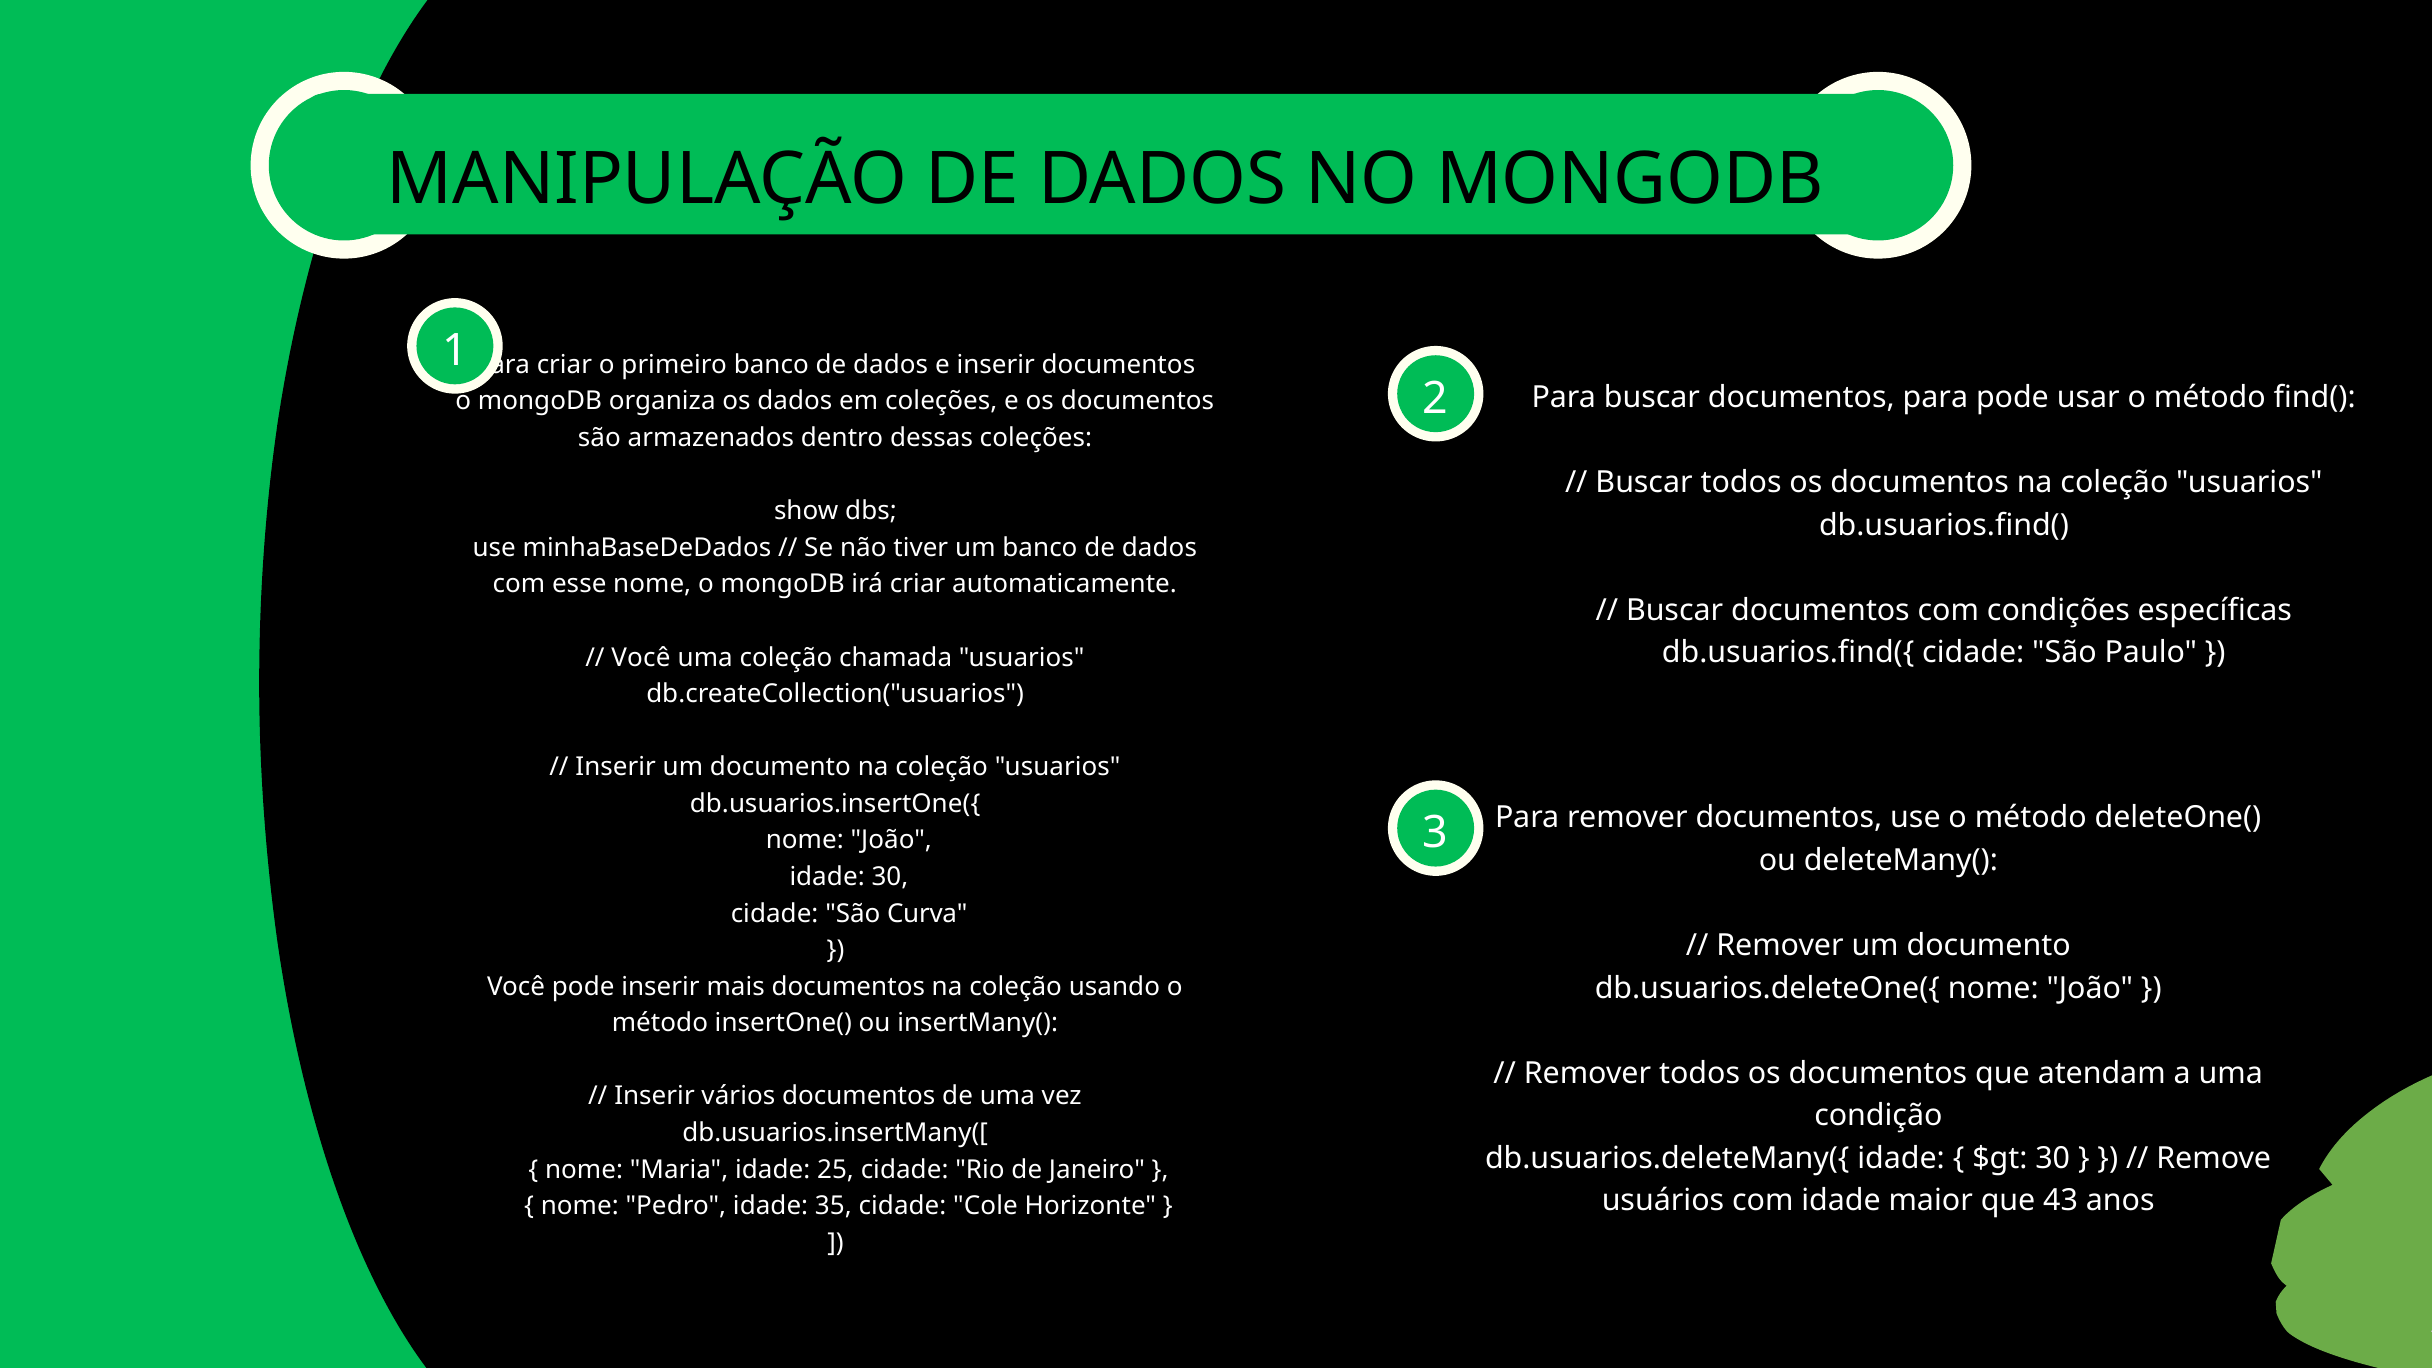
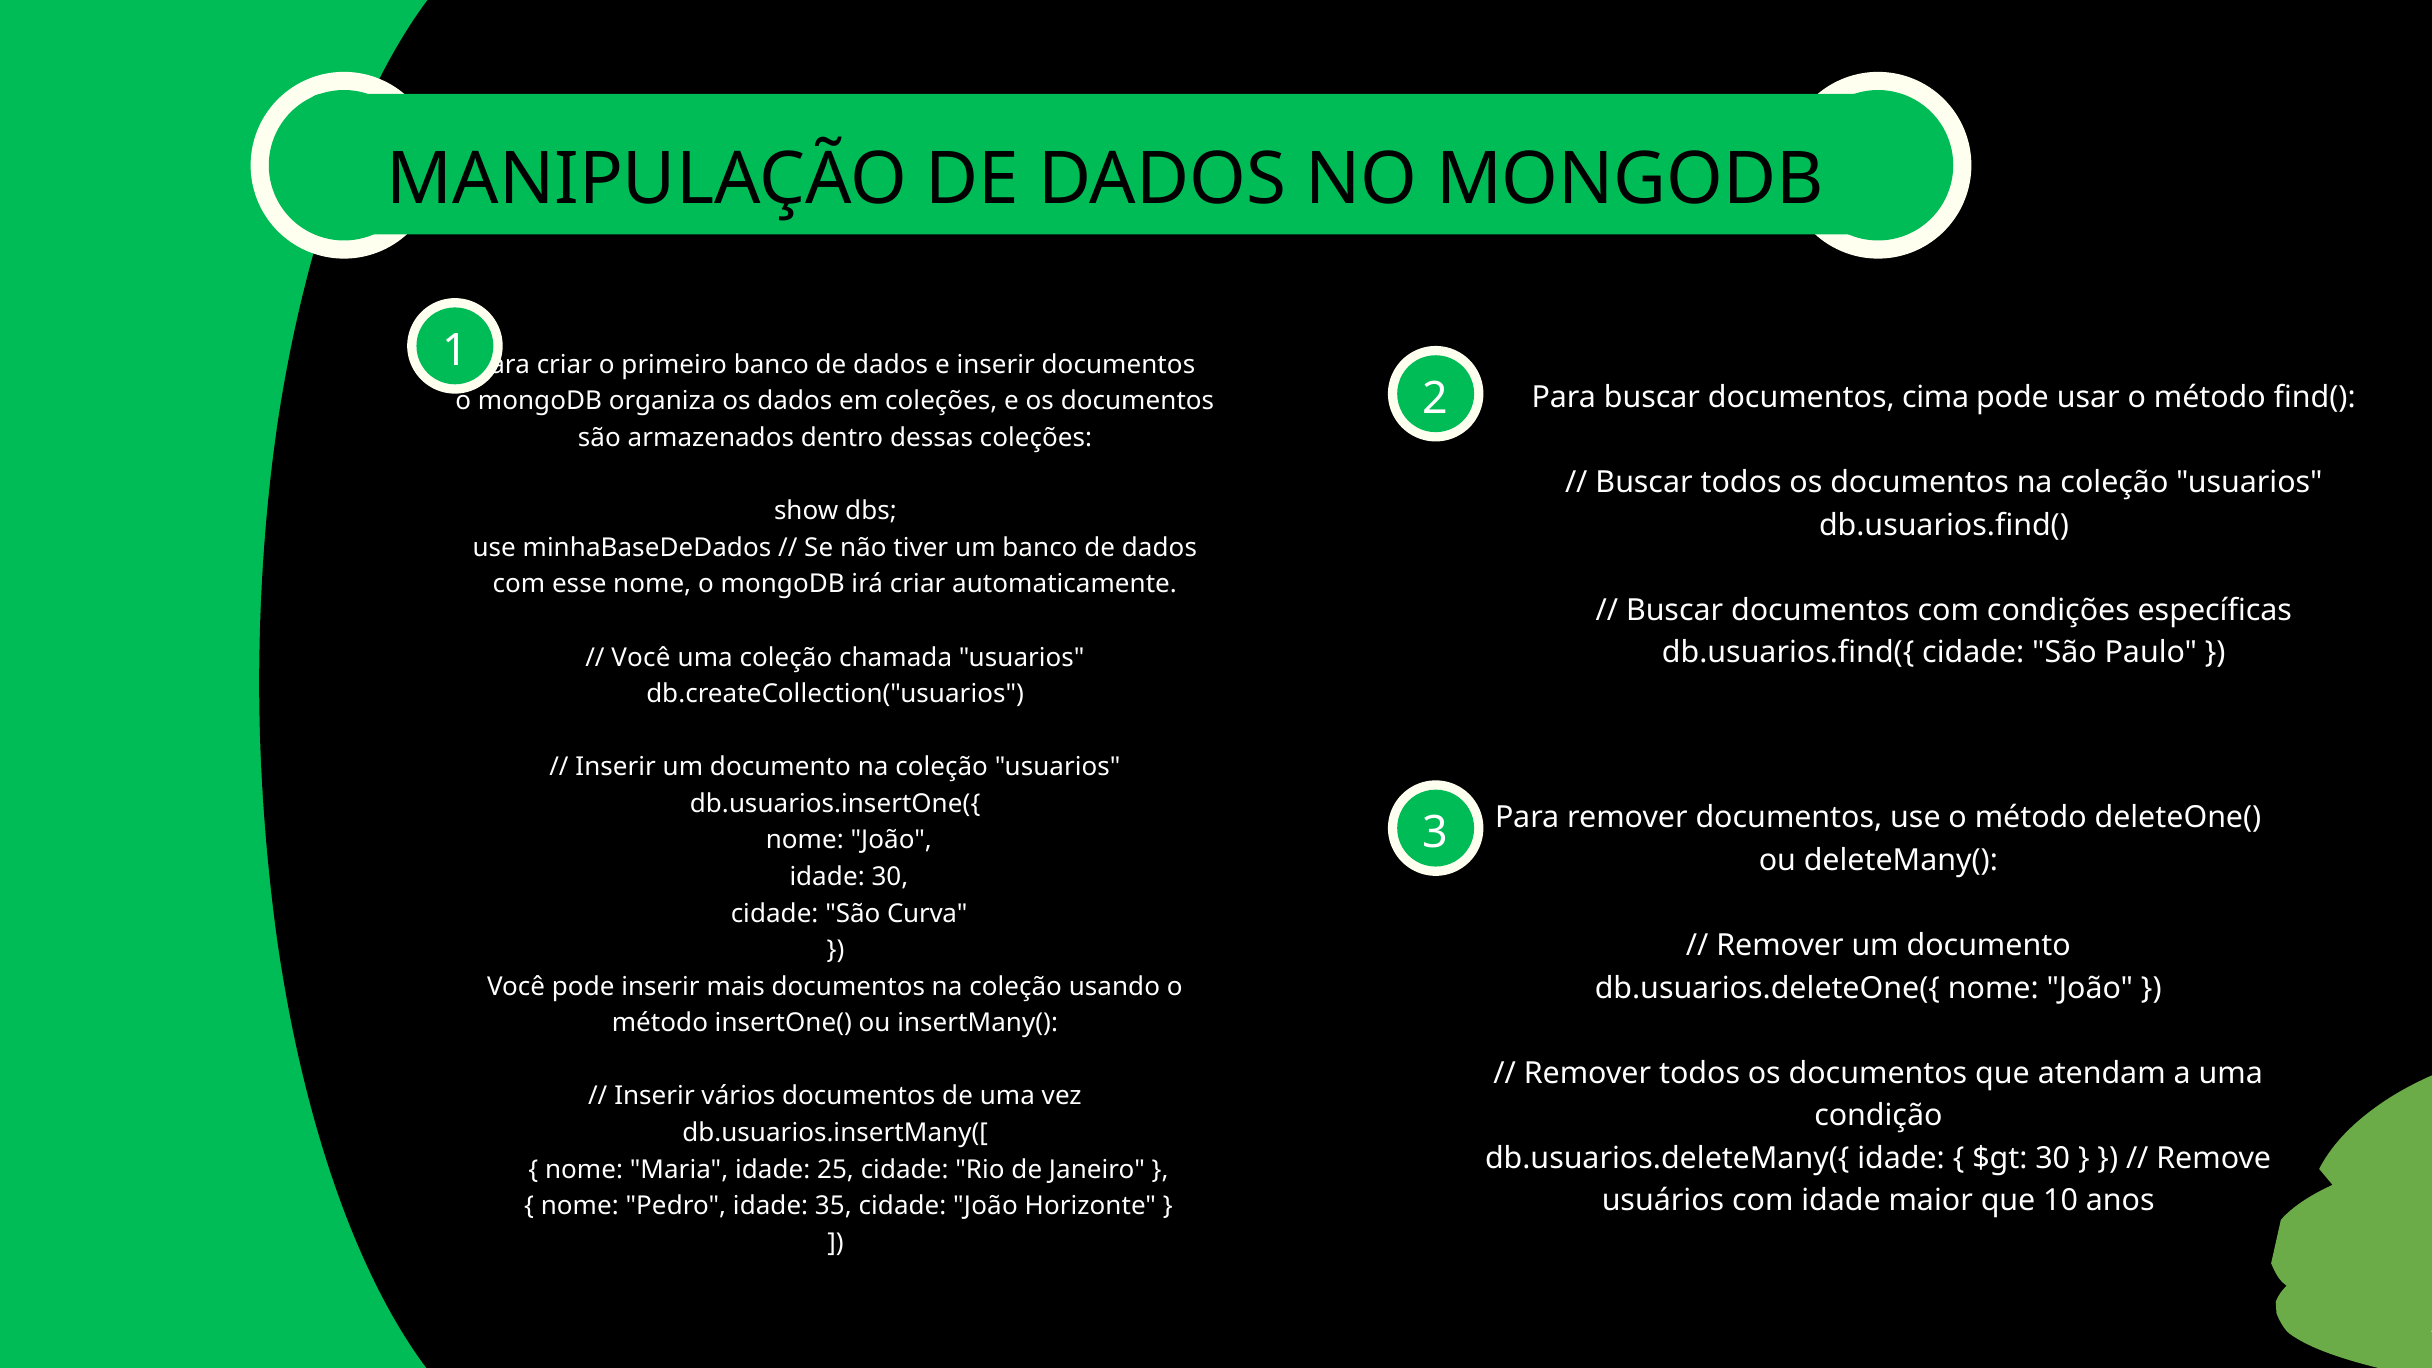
documentos para: para -> cima
43: 43 -> 10
cidade Cole: Cole -> João
